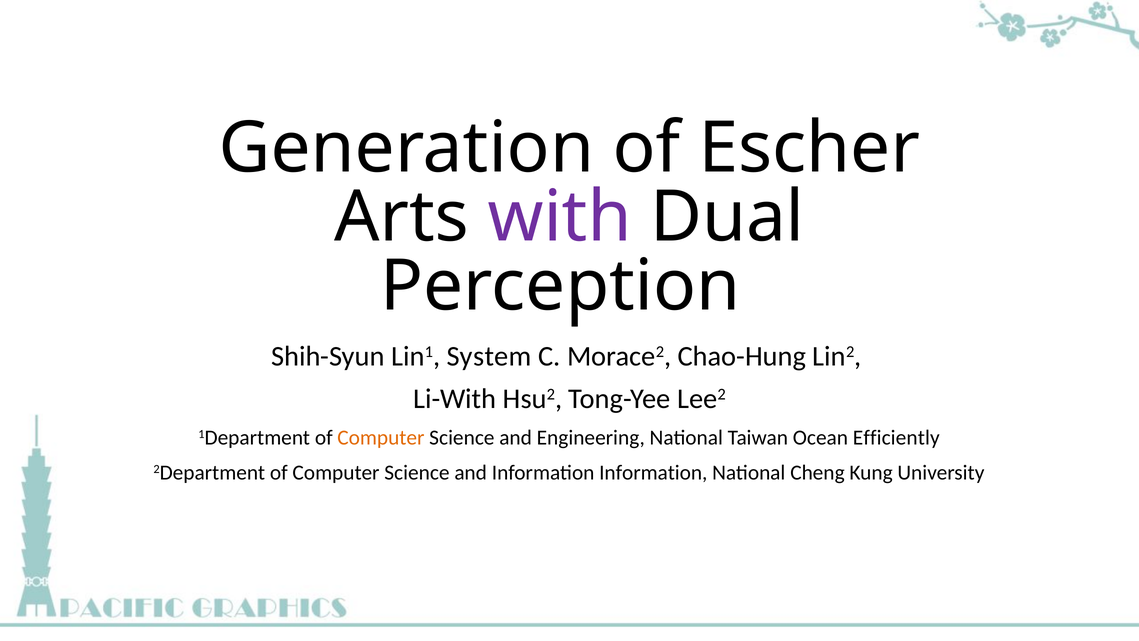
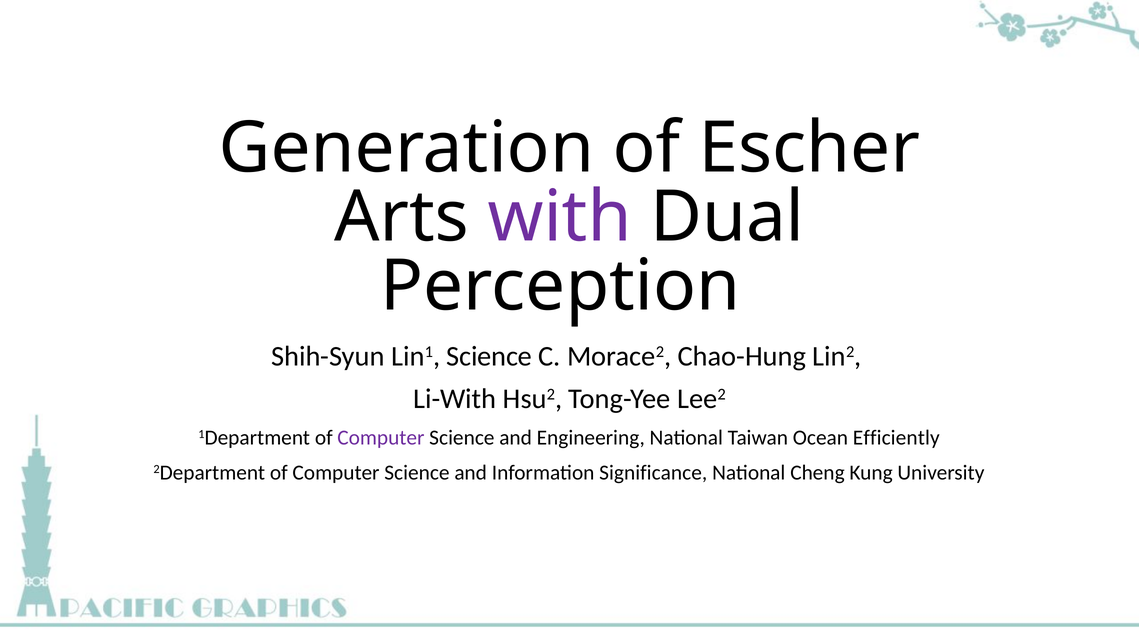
Lin1 System: System -> Science
Computer at (381, 437) colour: orange -> purple
Information Information: Information -> Significance
